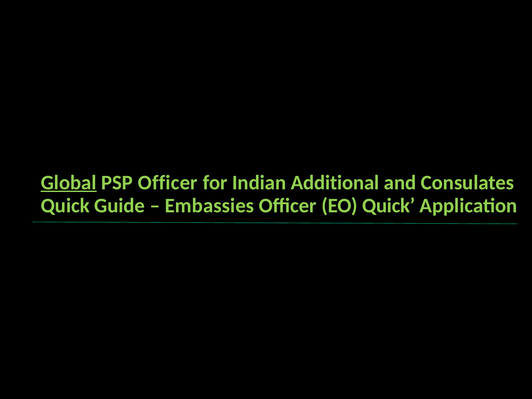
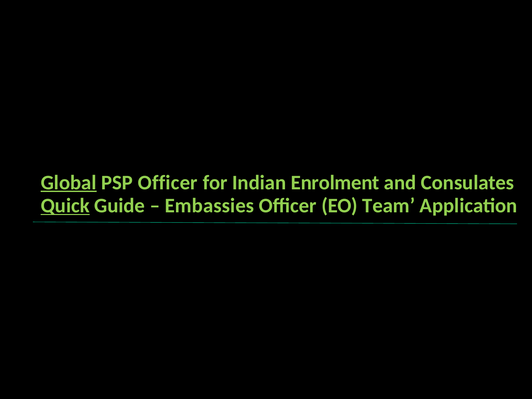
Additional: Additional -> Enrolment
Quick at (65, 206) underline: none -> present
EO Quick: Quick -> Team
